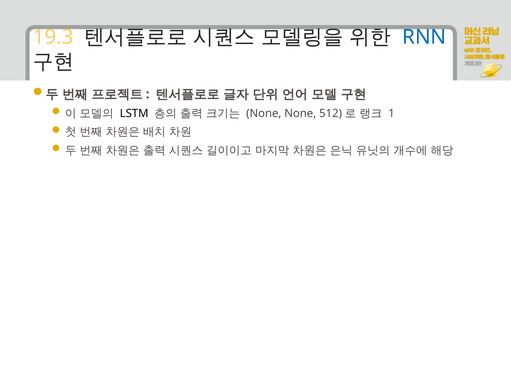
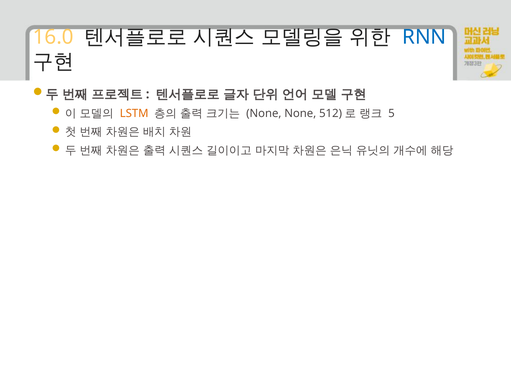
19.3: 19.3 -> 16.0
LSTM colour: black -> orange
1: 1 -> 5
